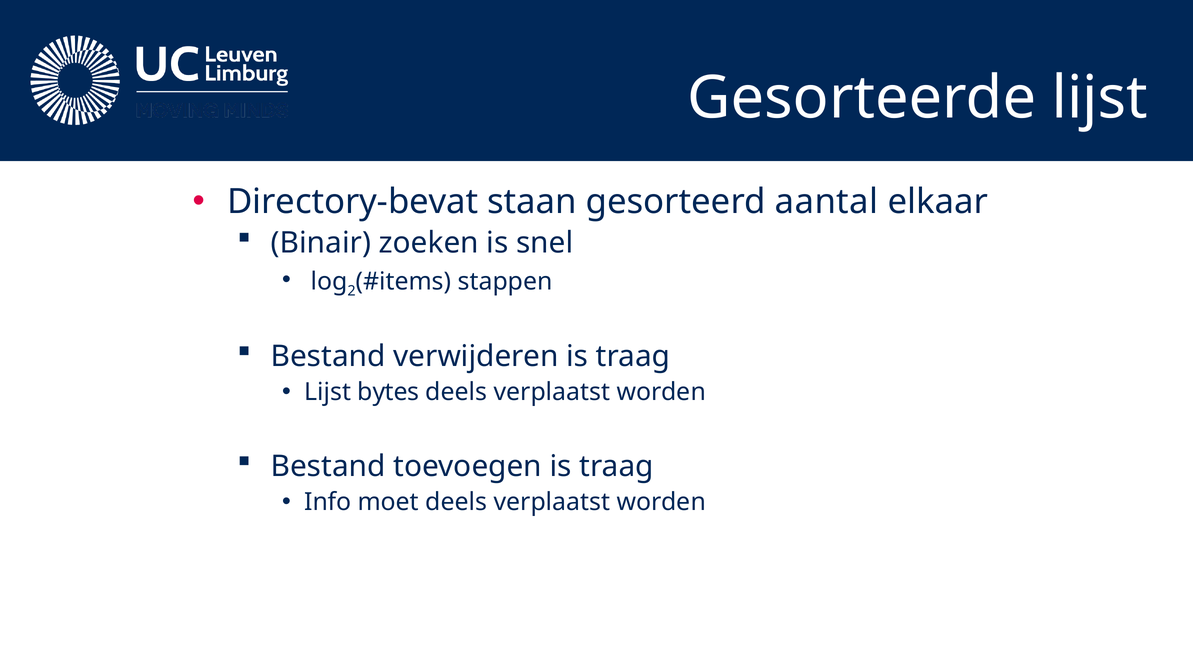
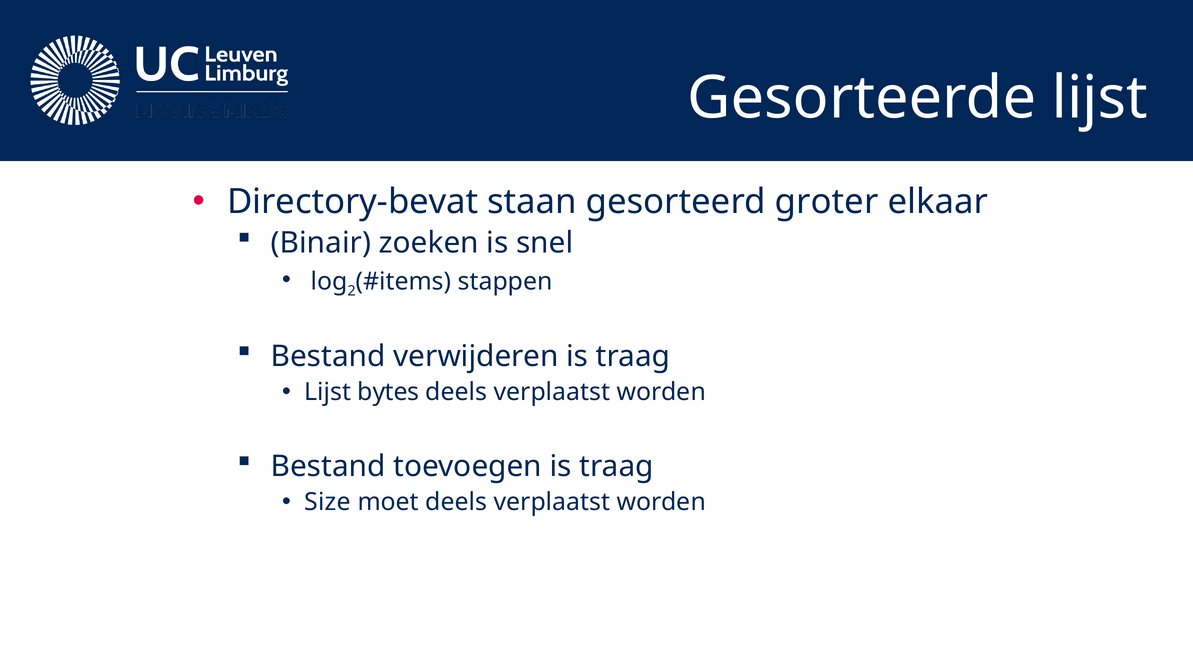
aantal: aantal -> groter
Info: Info -> Size
